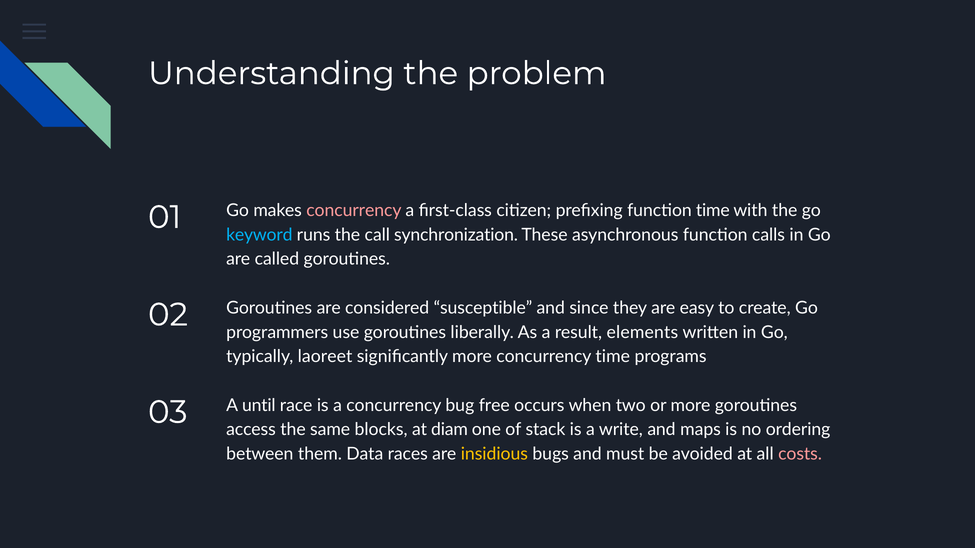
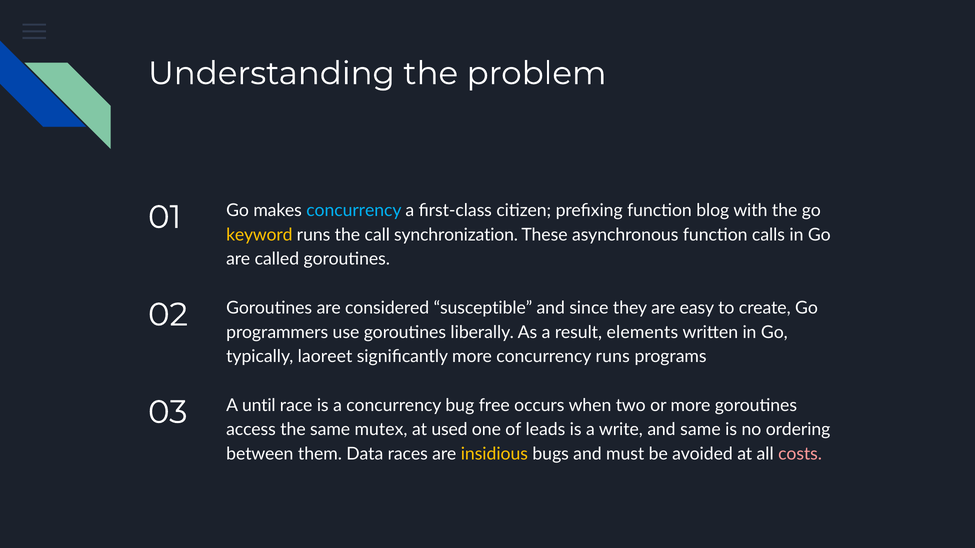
concurrency at (354, 211) colour: pink -> light blue
function time: time -> blog
keyword colour: light blue -> yellow
concurrency time: time -> runs
blocks: blocks -> mutex
diam: diam -> used
stack: stack -> leads
and maps: maps -> same
